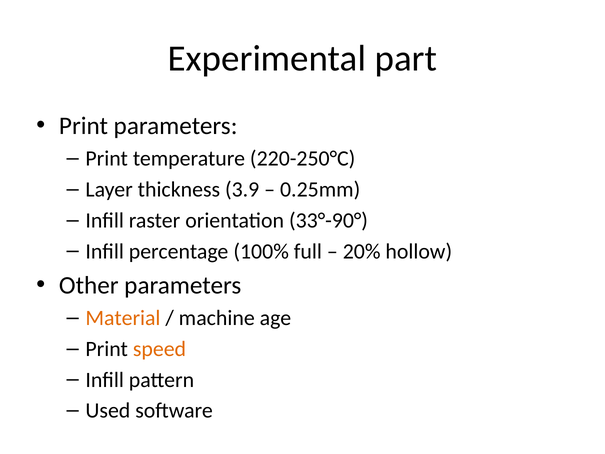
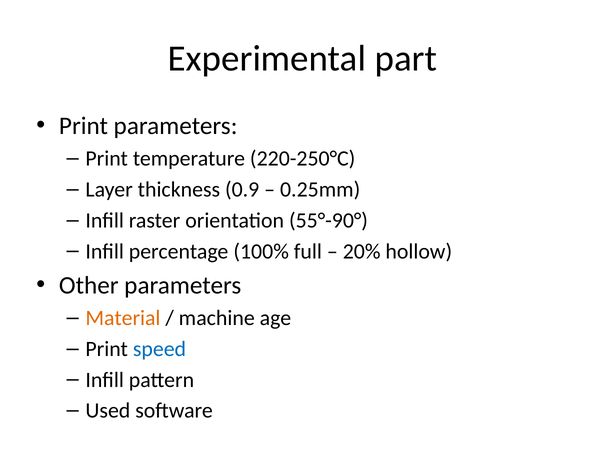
3.9: 3.9 -> 0.9
33°-90°: 33°-90° -> 55°-90°
speed colour: orange -> blue
